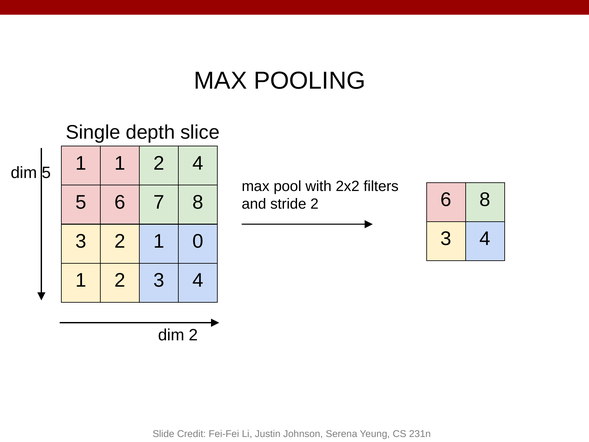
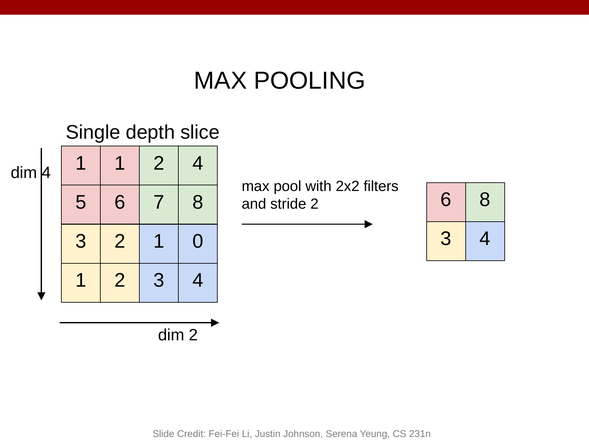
dim 5: 5 -> 4
